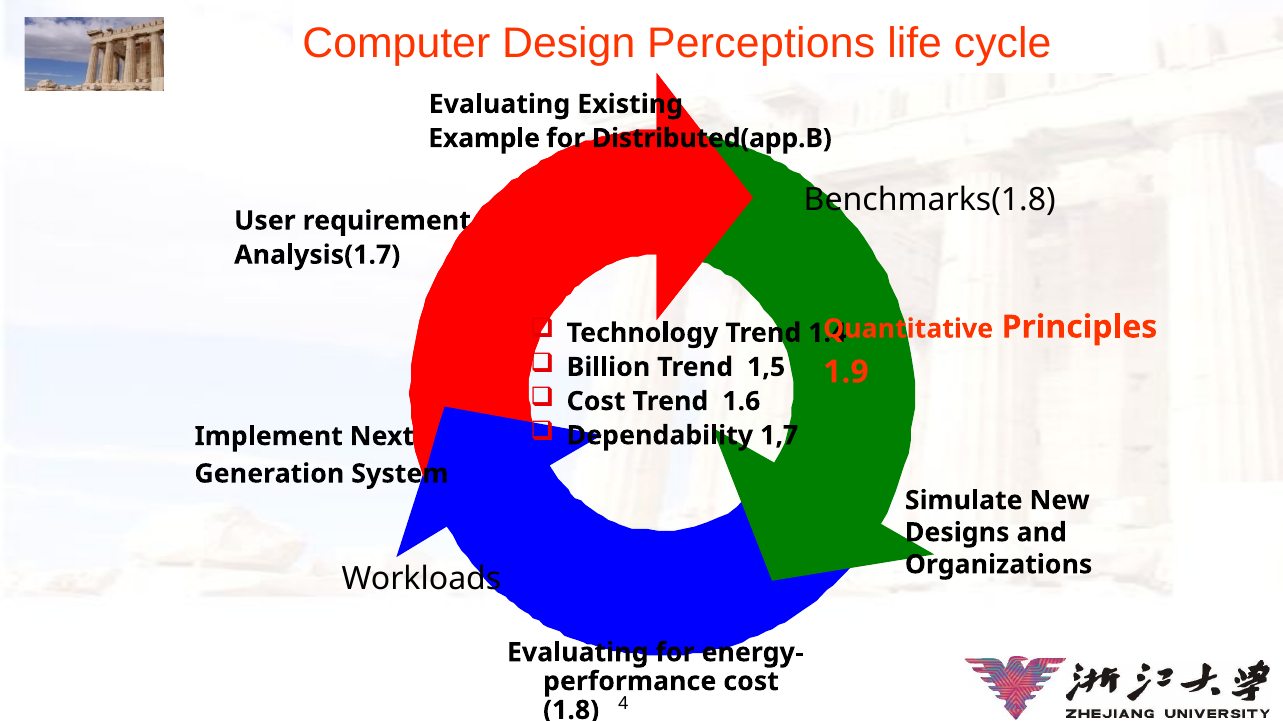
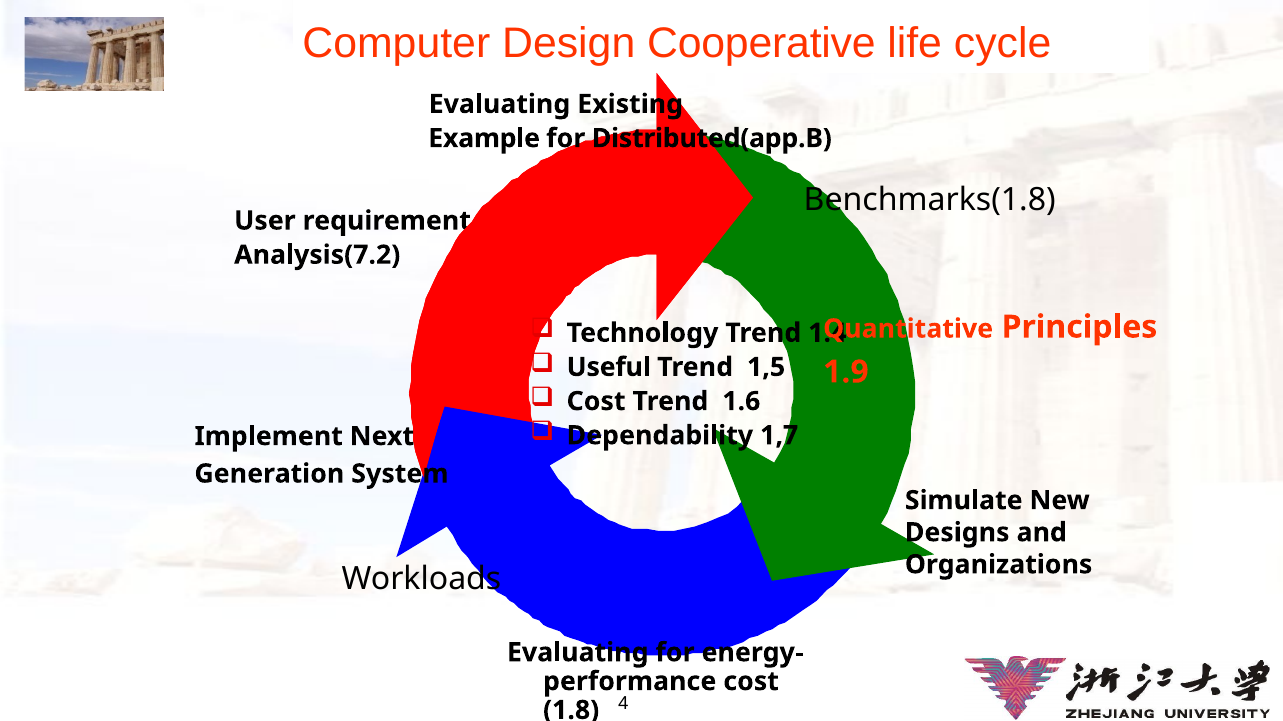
Perceptions: Perceptions -> Cooperative
Analysis(1.7: Analysis(1.7 -> Analysis(7.2
Billion: Billion -> Useful
